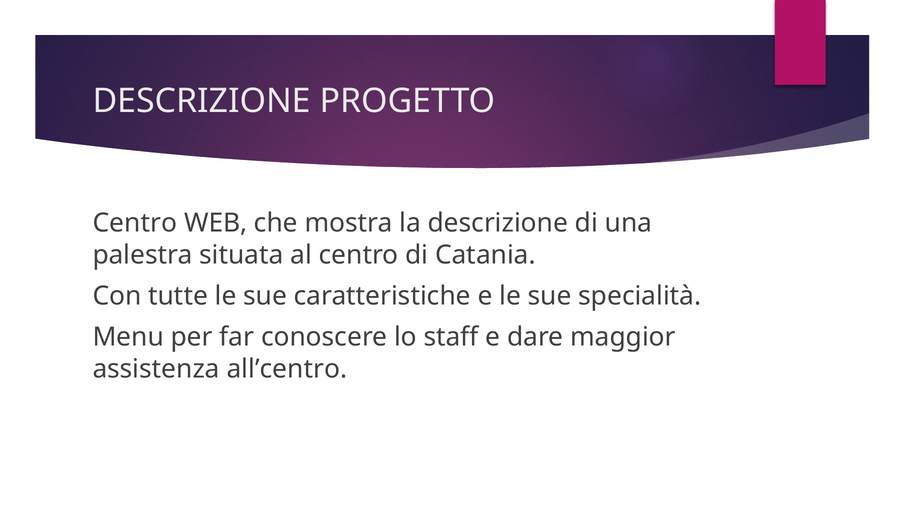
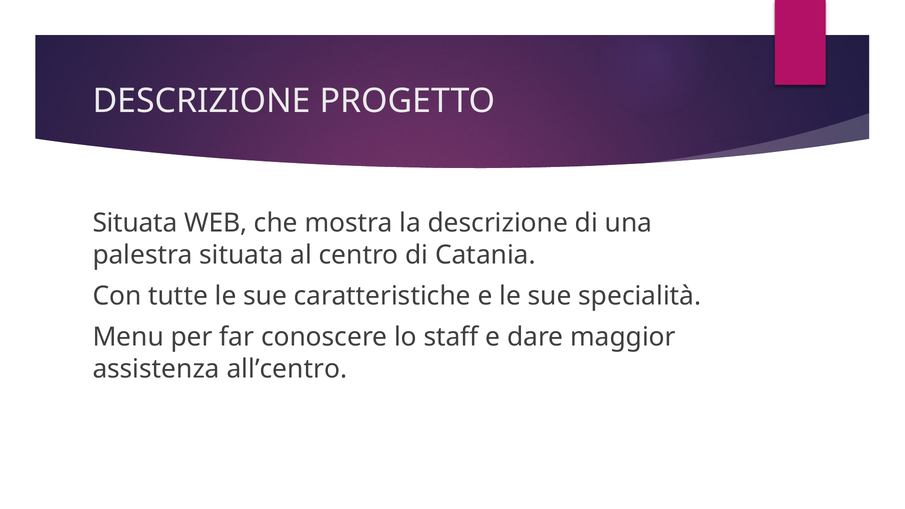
Centro at (135, 223): Centro -> Situata
